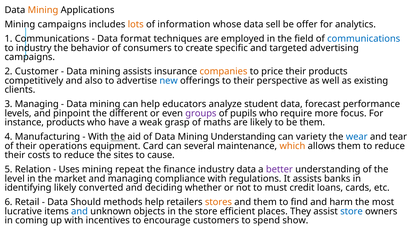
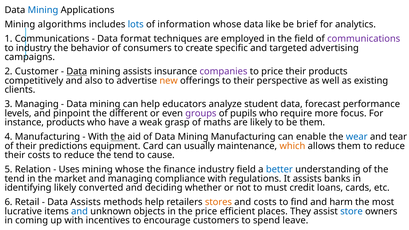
Mining at (43, 10) colour: orange -> blue
Mining campaigns: campaigns -> algorithms
lots colour: orange -> blue
sell: sell -> like
offer: offer -> brief
communications at (364, 39) colour: blue -> purple
Data at (77, 72) underline: none -> present
companies colour: orange -> purple
new colour: blue -> orange
Mining Understanding: Understanding -> Manufacturing
variety: variety -> enable
operations: operations -> predictions
several: several -> usually
reduce the sites: sites -> tend
mining repeat: repeat -> whose
industry data: data -> field
better colour: purple -> blue
level at (15, 179): level -> tend
Data Should: Should -> Assists
and them: them -> costs
the store: store -> price
show: show -> leave
